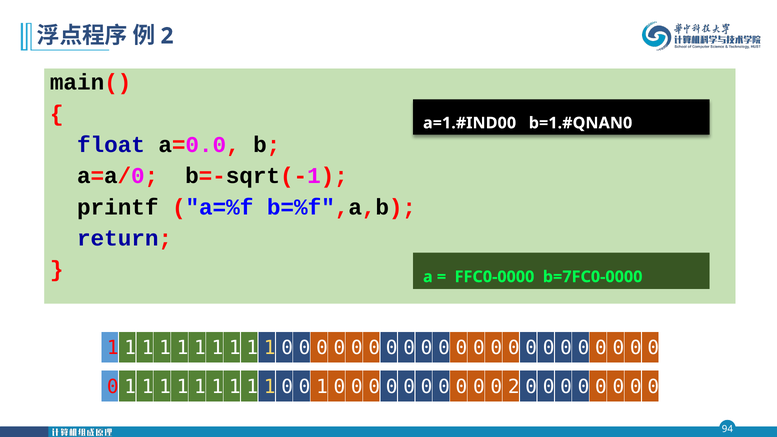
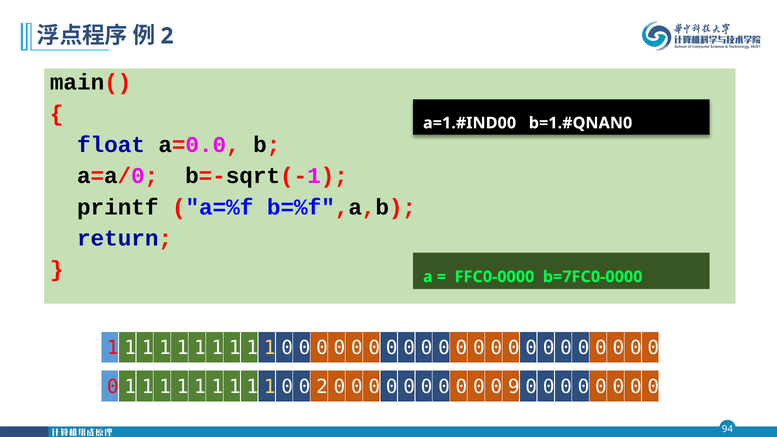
0 0 1: 1 -> 2
0 2: 2 -> 9
